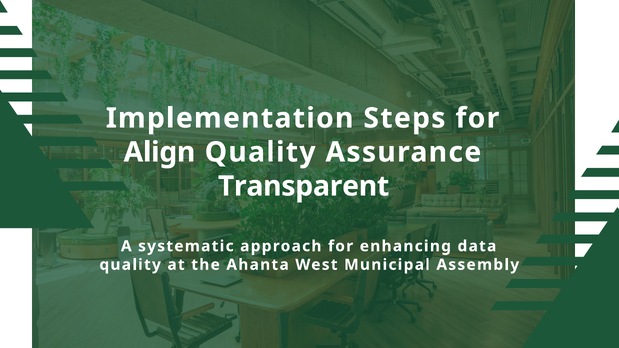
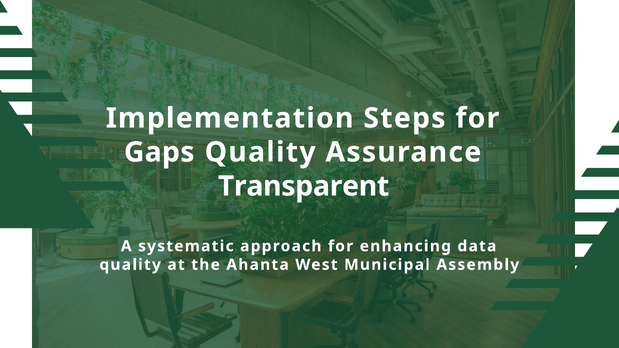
Align: Align -> Gaps
